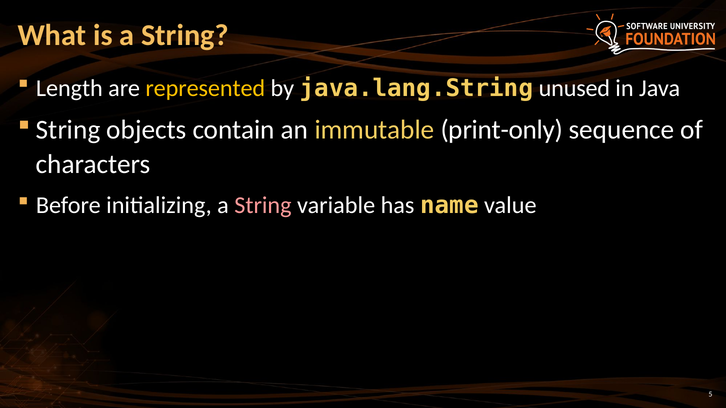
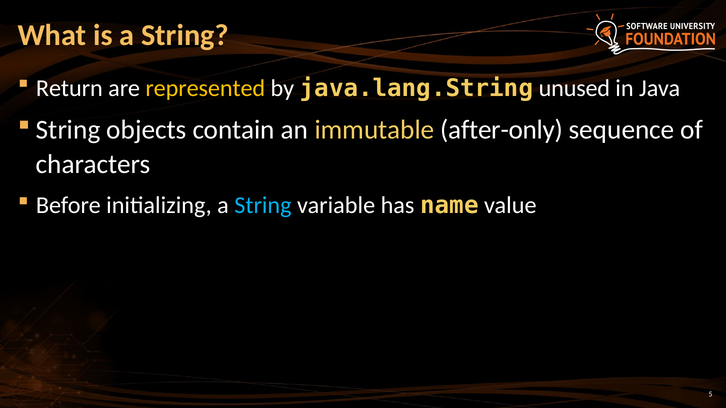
Length: Length -> Return
print-only: print-only -> after-only
String at (263, 206) colour: pink -> light blue
